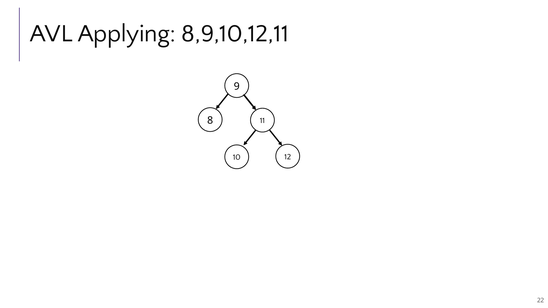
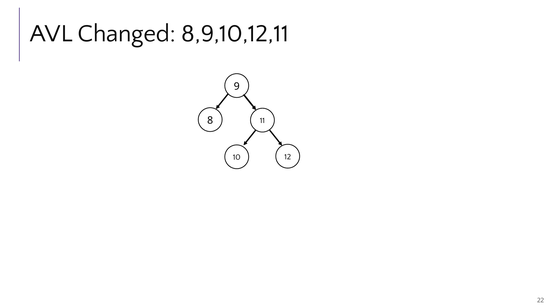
Applying: Applying -> Changed
